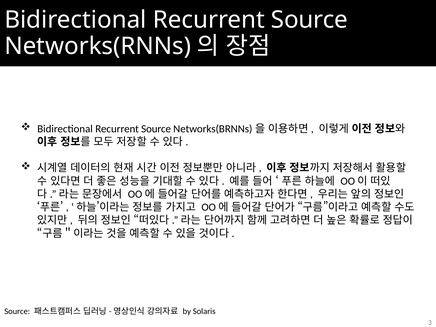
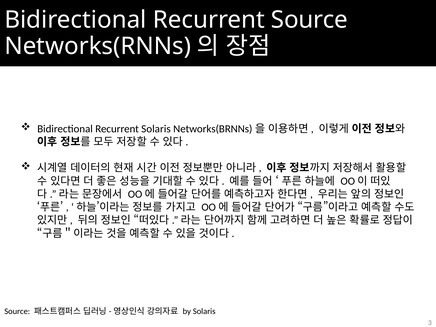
Source at (156, 129): Source -> Solaris
